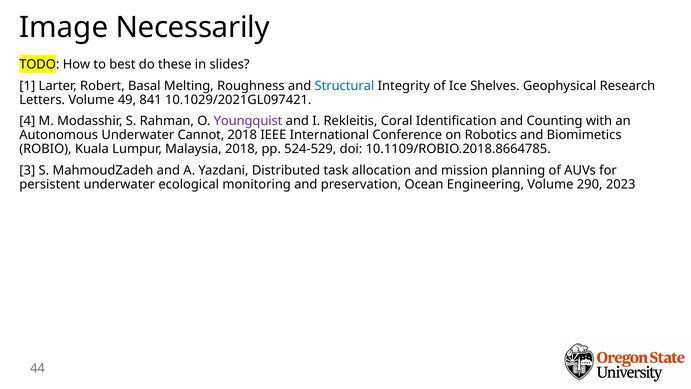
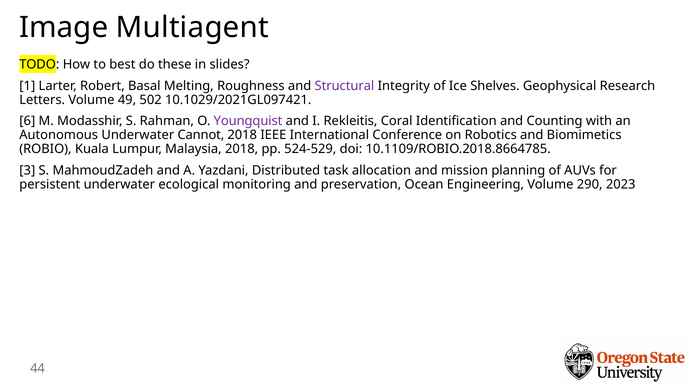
Necessarily: Necessarily -> Multiagent
Structural colour: blue -> purple
841: 841 -> 502
4: 4 -> 6
